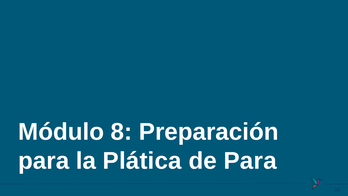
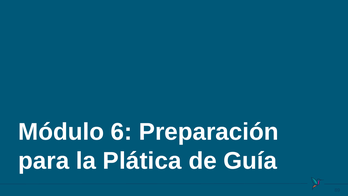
8: 8 -> 6
de Para: Para -> Guía
